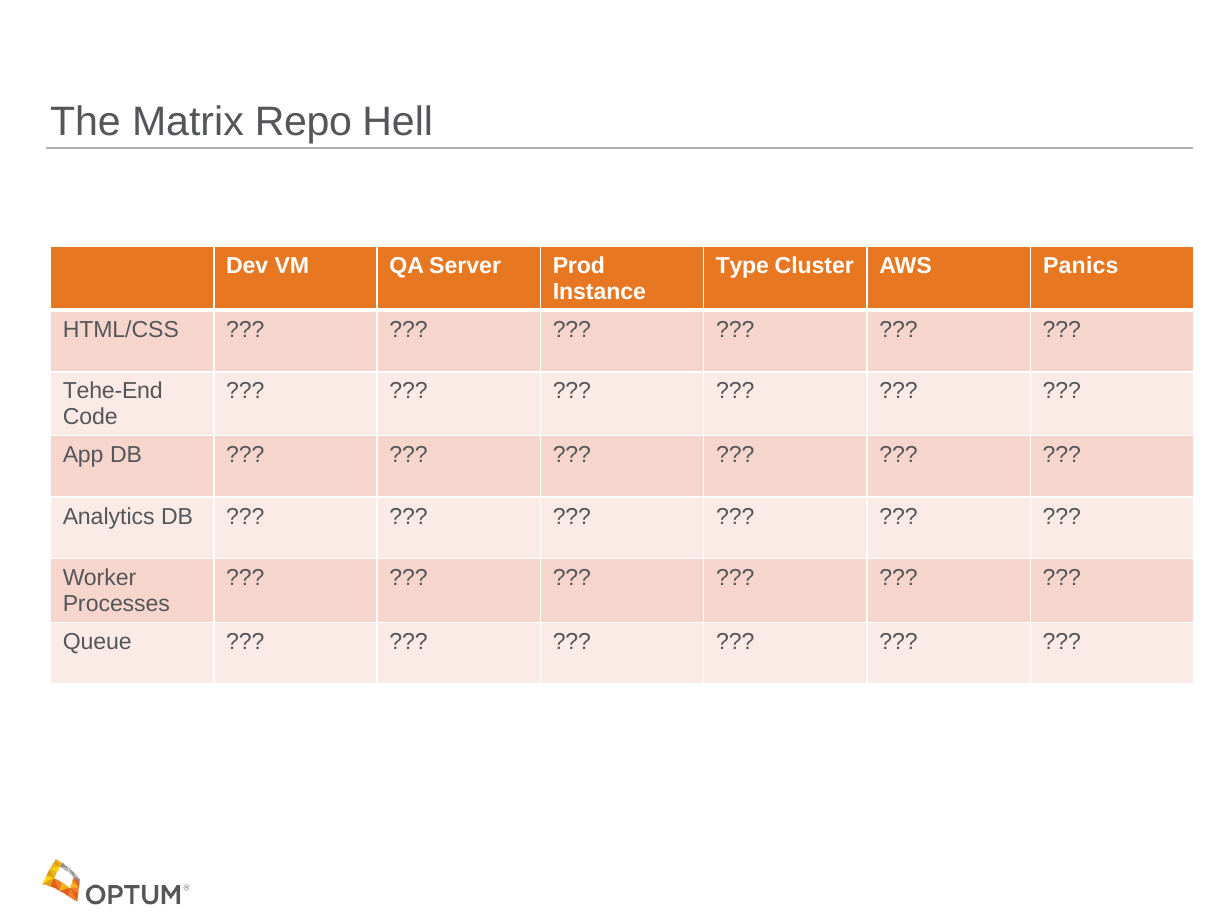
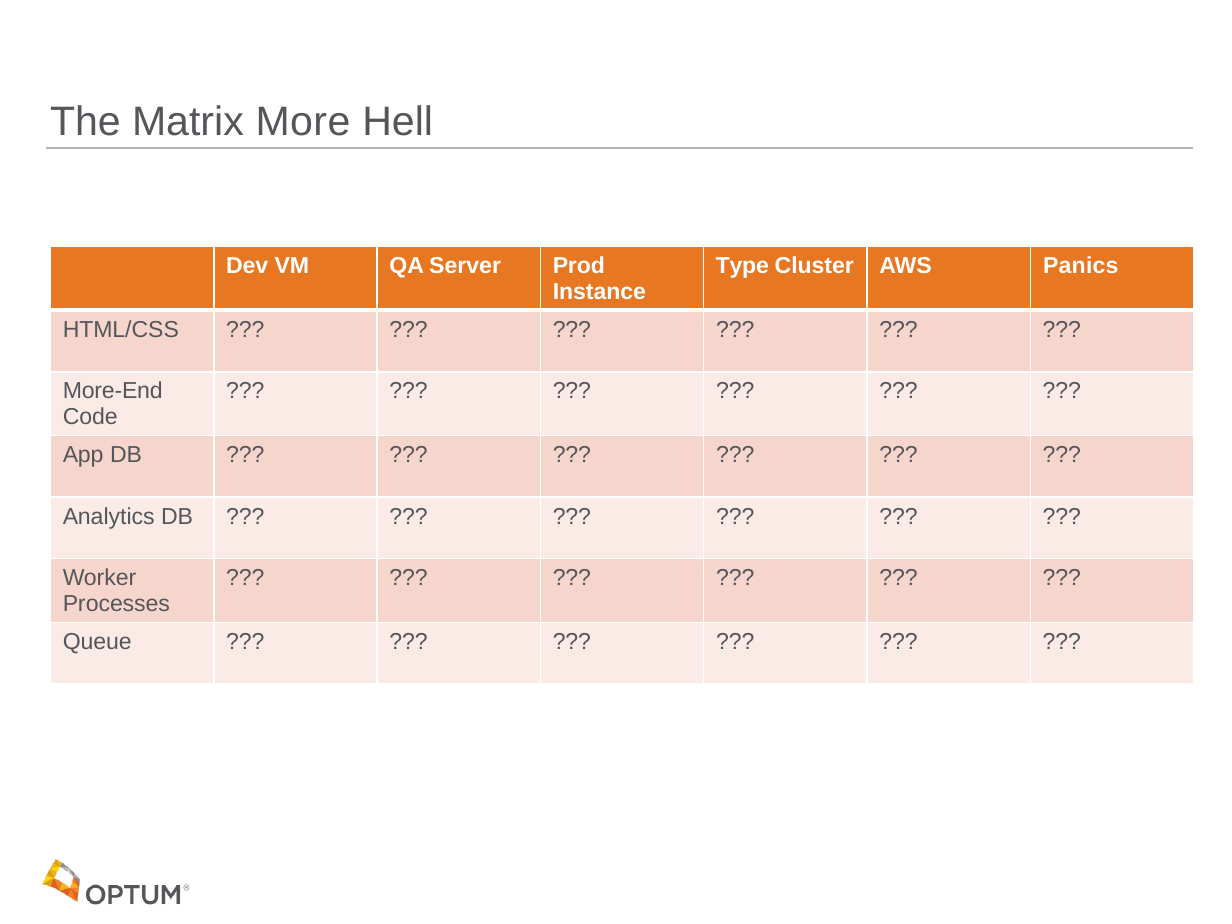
Repo: Repo -> More
Tehe-End: Tehe-End -> More-End
